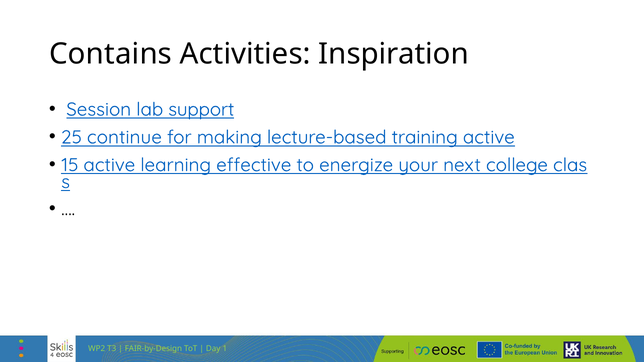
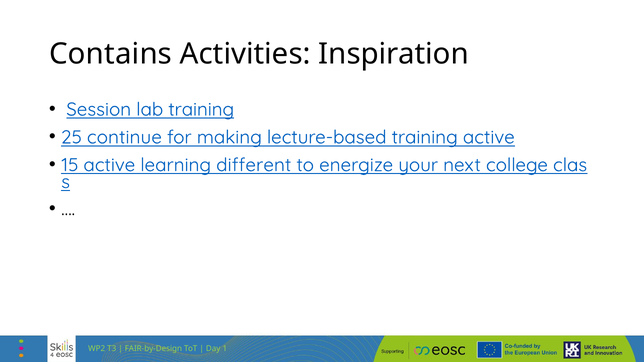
lab support: support -> training
effective: effective -> different
